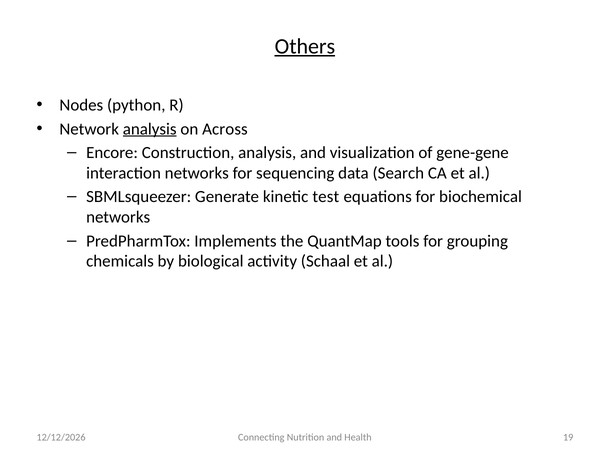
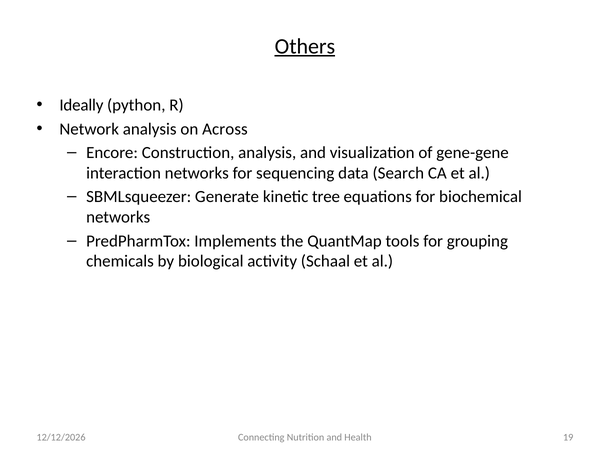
Nodes: Nodes -> Ideally
analysis at (150, 129) underline: present -> none
test: test -> tree
